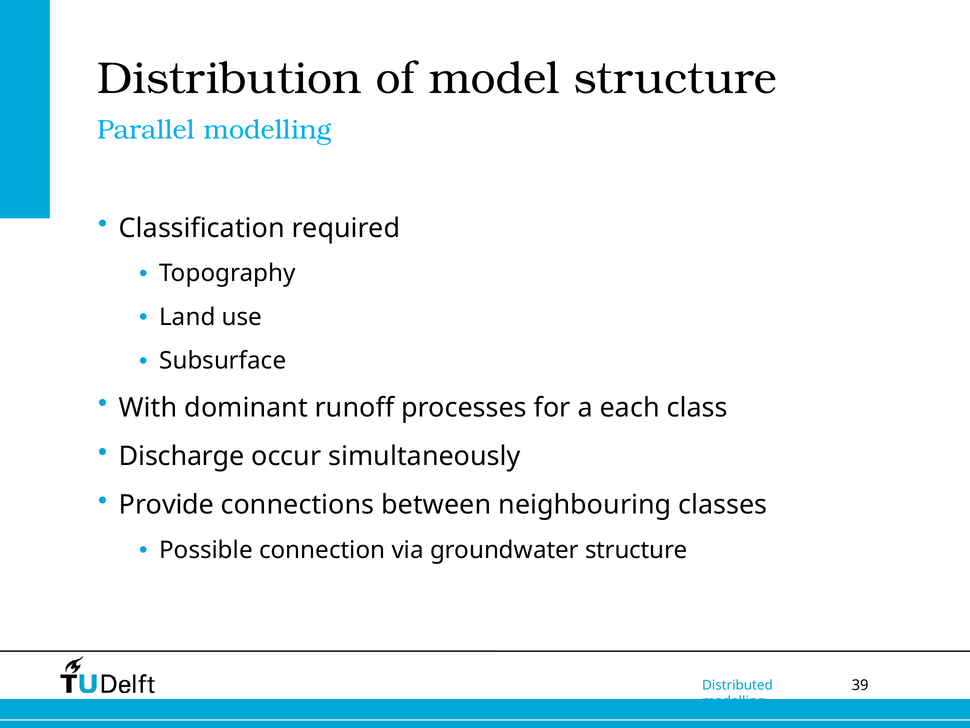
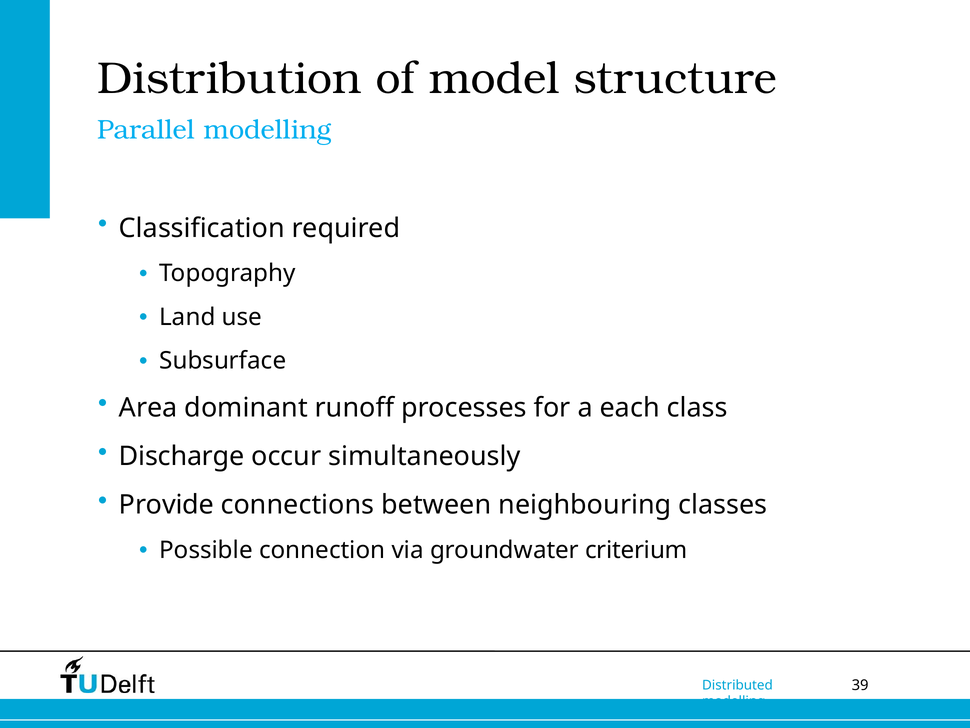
With: With -> Area
groundwater structure: structure -> criterium
